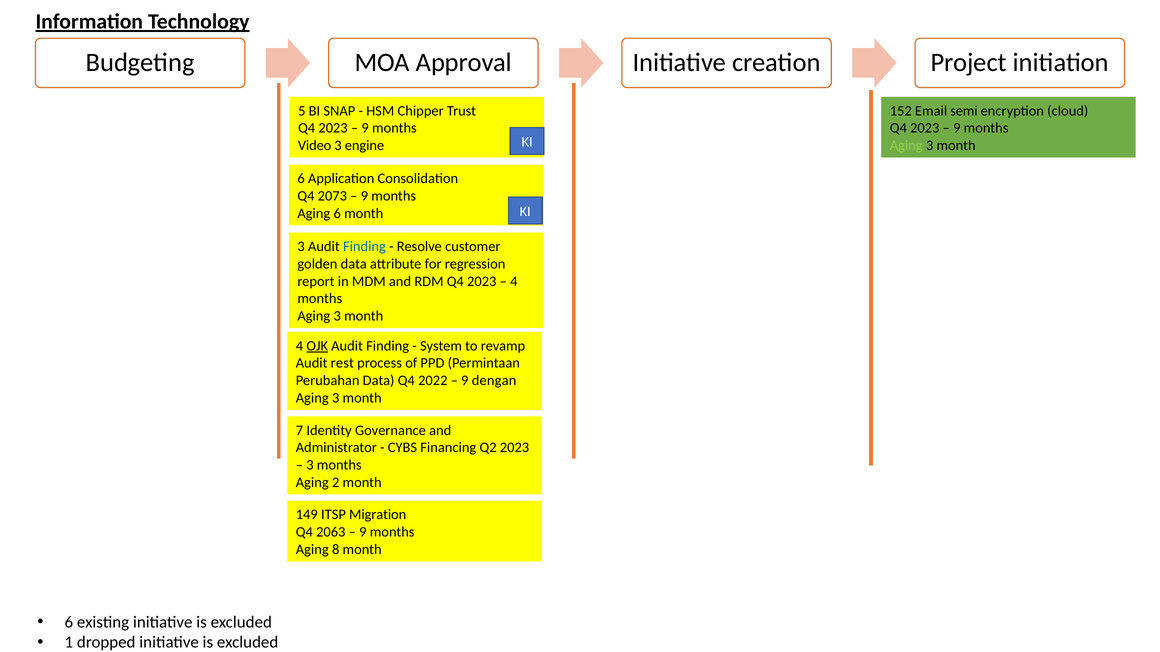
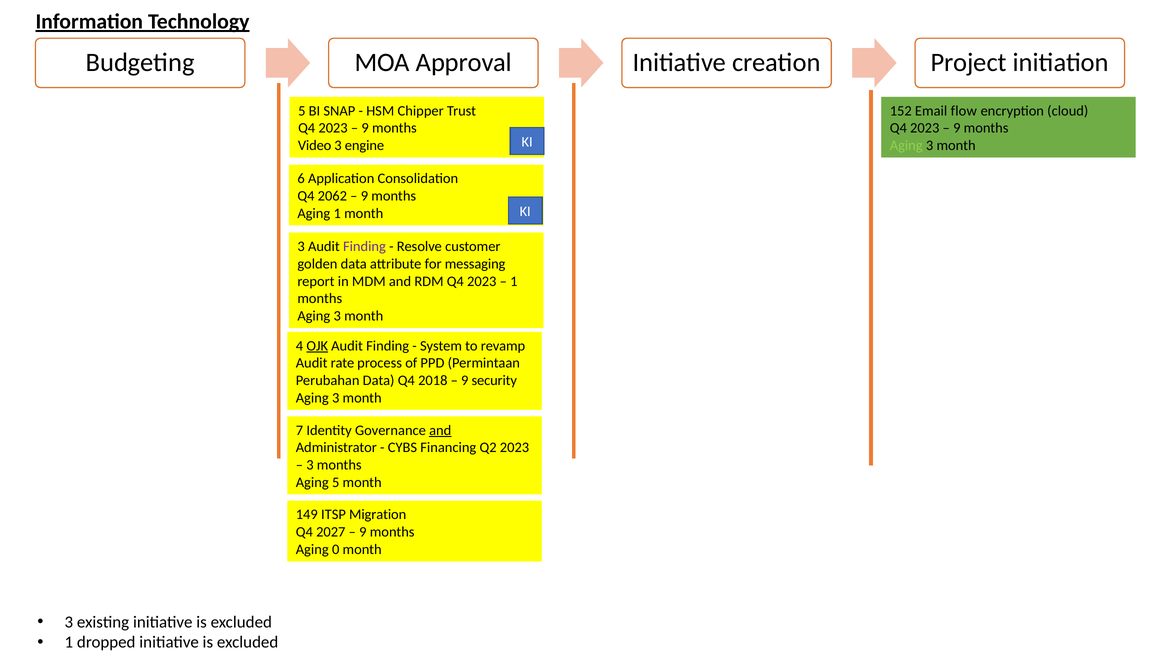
semi: semi -> flow
2073: 2073 -> 2062
Aging 6: 6 -> 1
Finding at (364, 247) colour: blue -> purple
regression: regression -> messaging
4 at (514, 282): 4 -> 1
rest: rest -> rate
2022: 2022 -> 2018
dengan: dengan -> security
and at (440, 431) underline: none -> present
Aging 2: 2 -> 5
2063: 2063 -> 2027
8: 8 -> 0
6 at (69, 623): 6 -> 3
